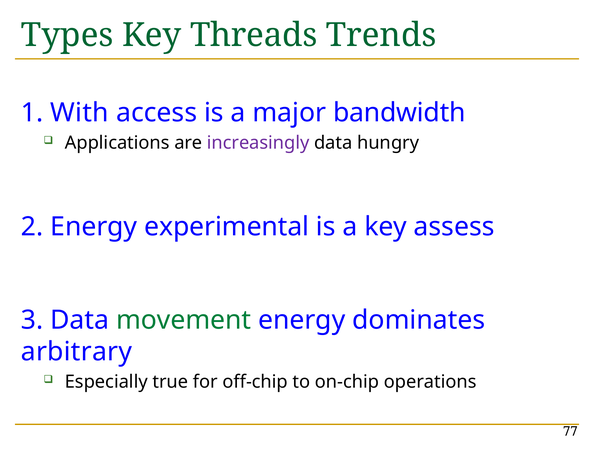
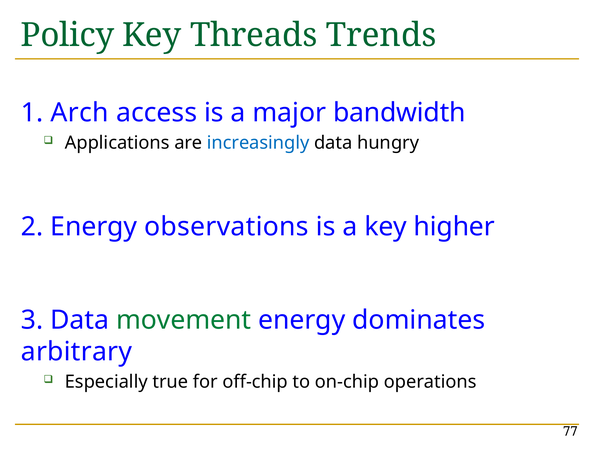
Types: Types -> Policy
With: With -> Arch
increasingly colour: purple -> blue
experimental: experimental -> observations
assess: assess -> higher
